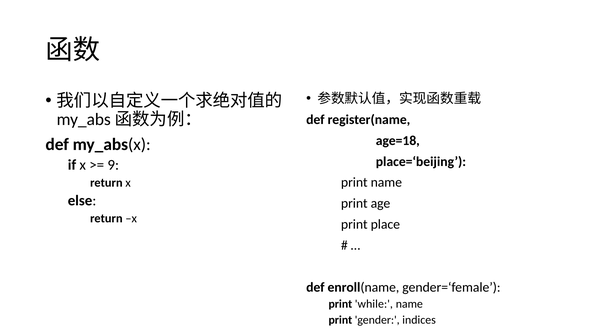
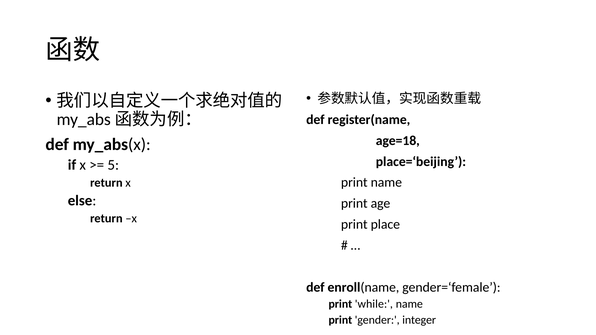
9: 9 -> 5
indices: indices -> integer
